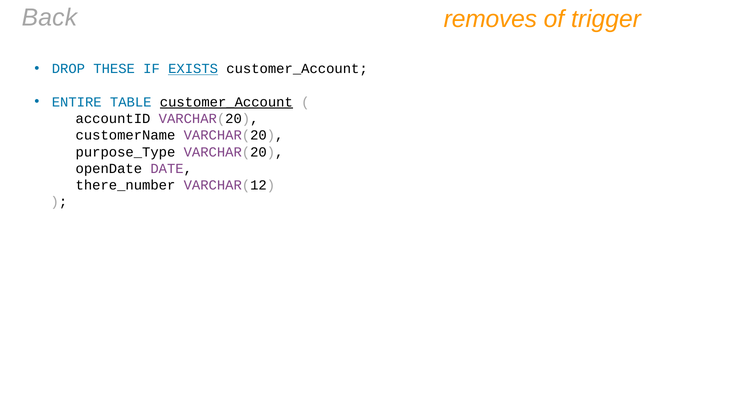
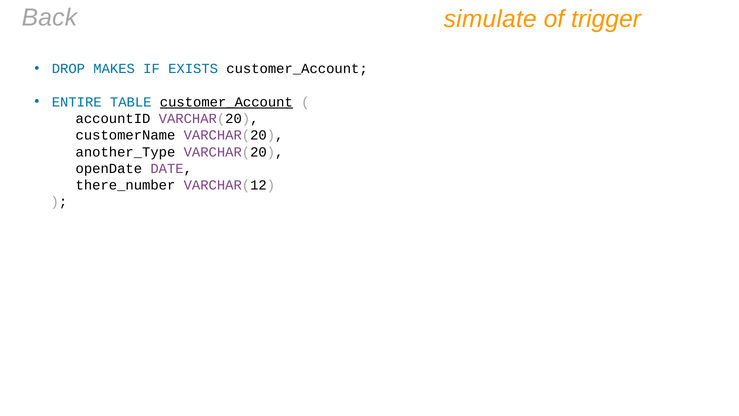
removes: removes -> simulate
THESE: THESE -> MAKES
EXISTS underline: present -> none
purpose_Type: purpose_Type -> another_Type
